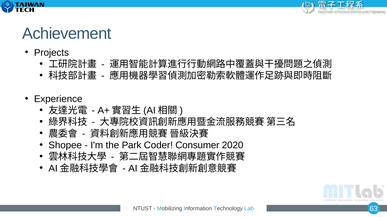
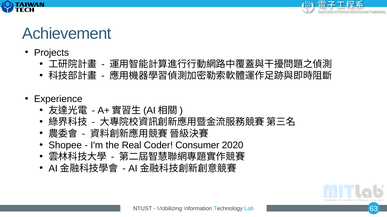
Park: Park -> Real
